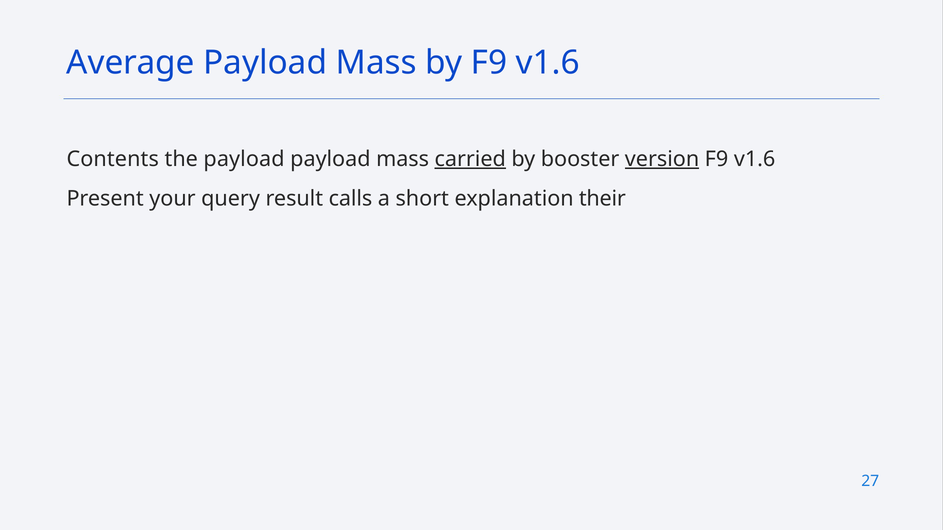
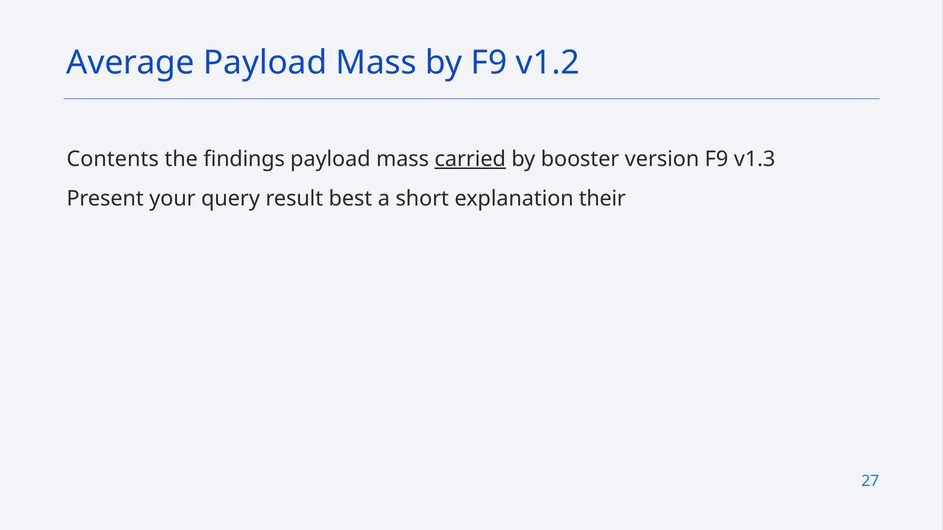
by F9 v1.6: v1.6 -> v1.2
the payload: payload -> findings
version underline: present -> none
v1.6 at (755, 159): v1.6 -> v1.3
calls: calls -> best
